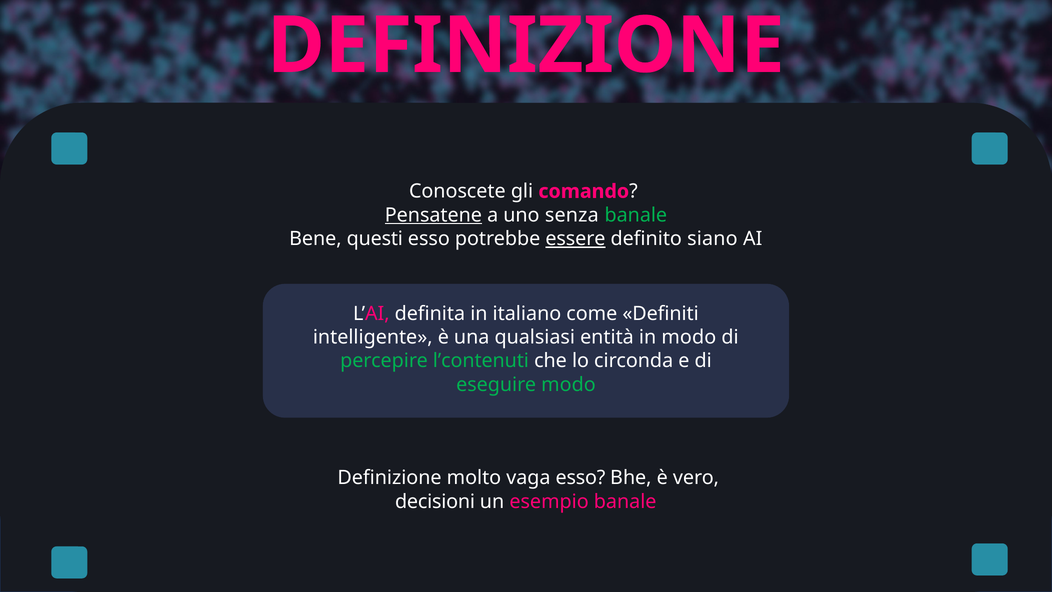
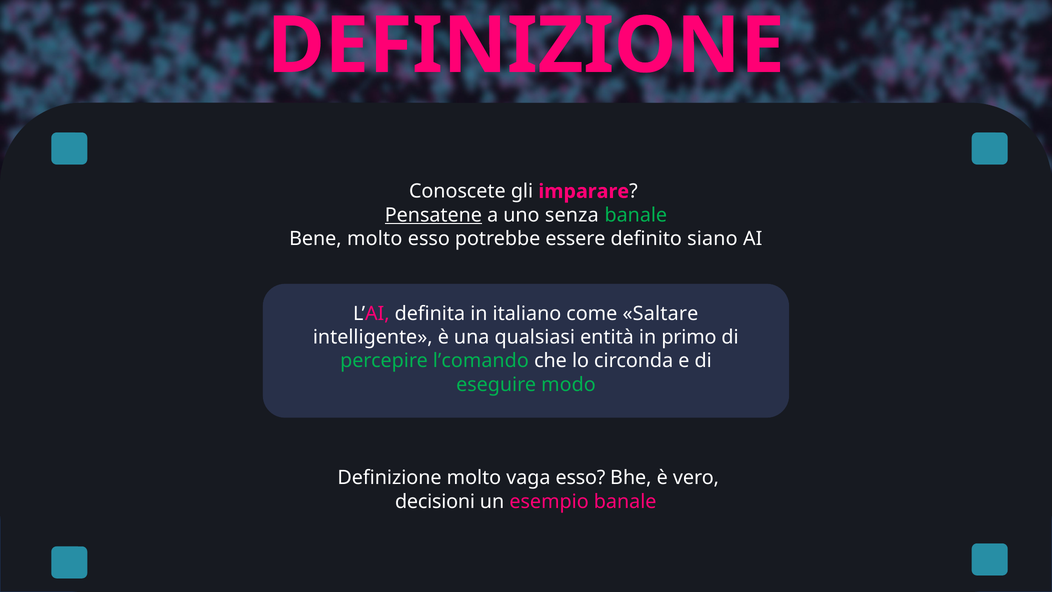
comando: comando -> imparare
Bene questi: questi -> molto
essere underline: present -> none
Definiti: Definiti -> Saltare
in modo: modo -> primo
l’contenuti: l’contenuti -> l’comando
